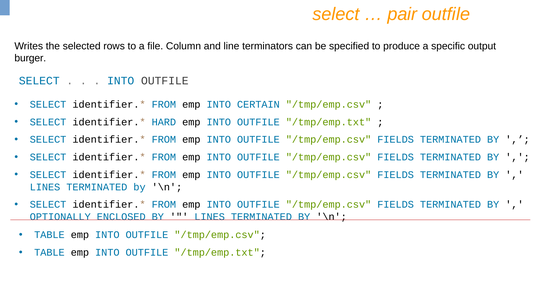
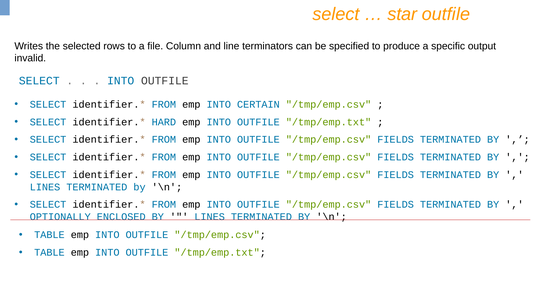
pair: pair -> star
burger: burger -> invalid
